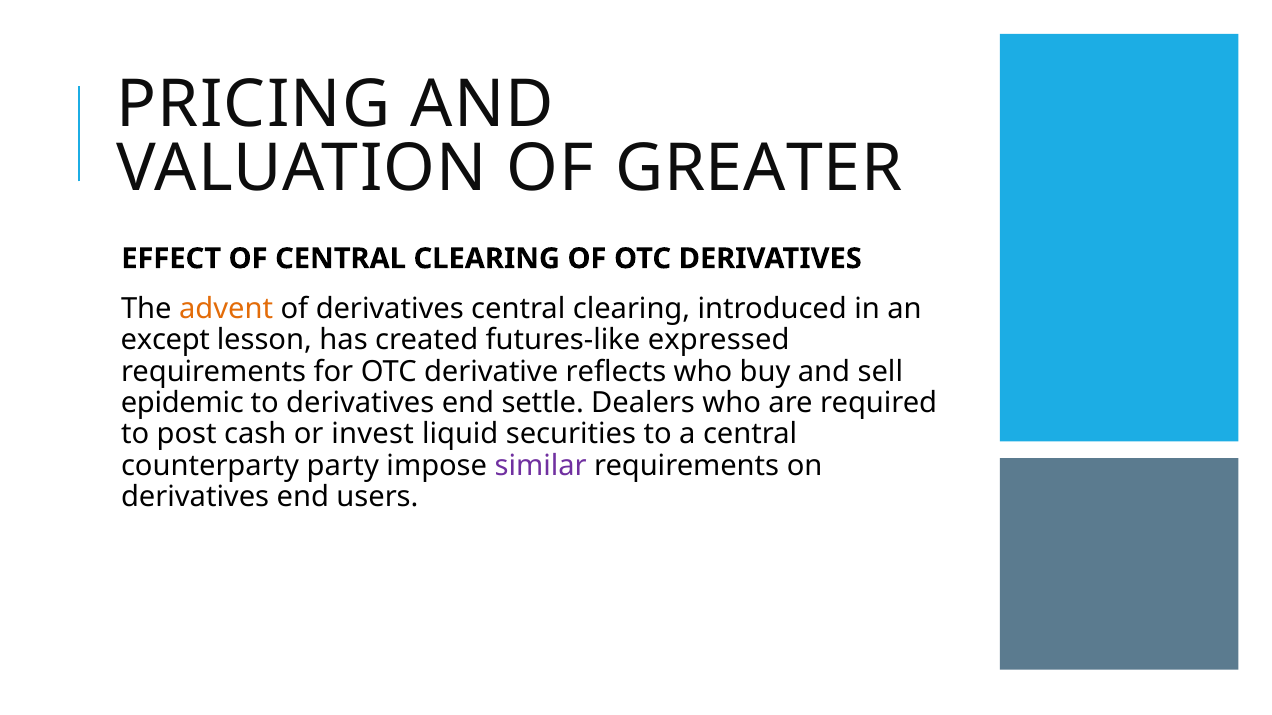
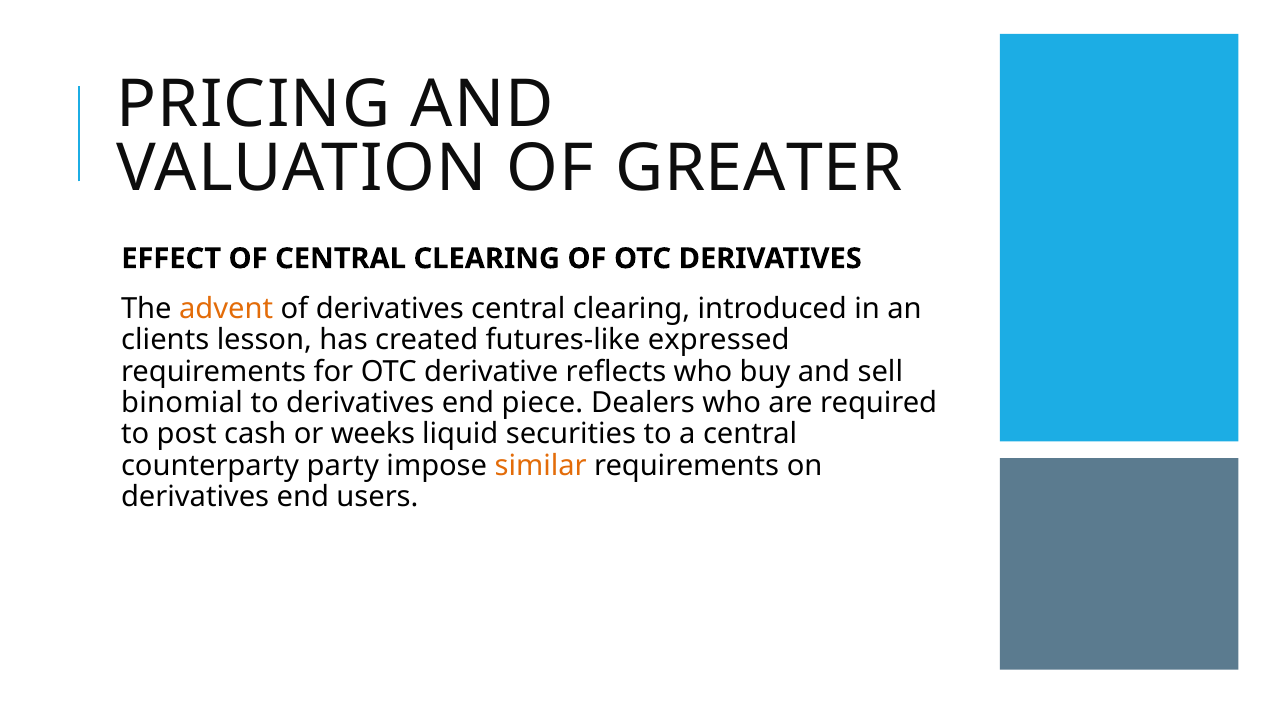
except: except -> clients
epidemic: epidemic -> binomial
settle: settle -> piece
invest: invest -> weeks
similar colour: purple -> orange
